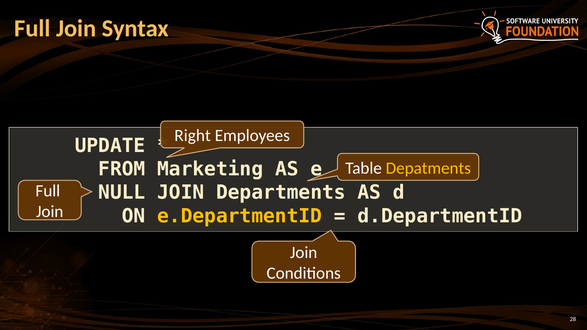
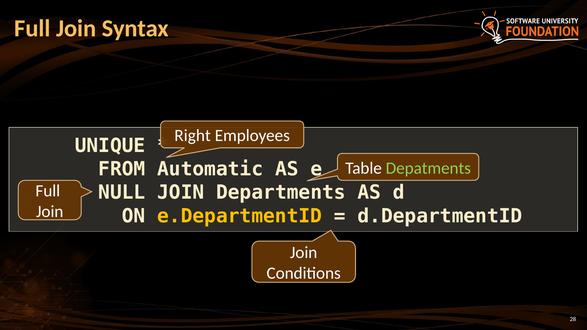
UPDATE: UPDATE -> UNIQUE
Marketing: Marketing -> Automatic
Depatments colour: yellow -> light green
